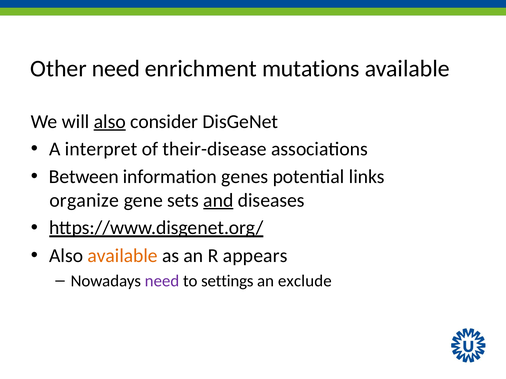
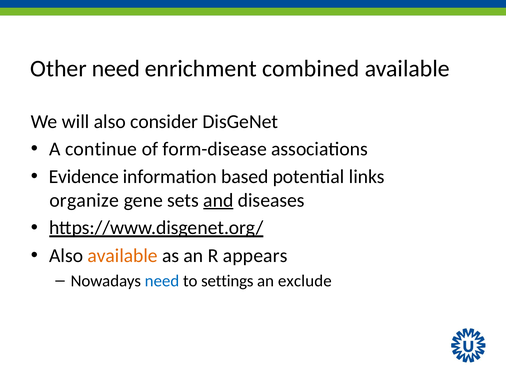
mutations: mutations -> combined
also at (110, 122) underline: present -> none
interpret: interpret -> continue
their-disease: their-disease -> form-disease
Between: Between -> Evidence
genes: genes -> based
need at (162, 281) colour: purple -> blue
